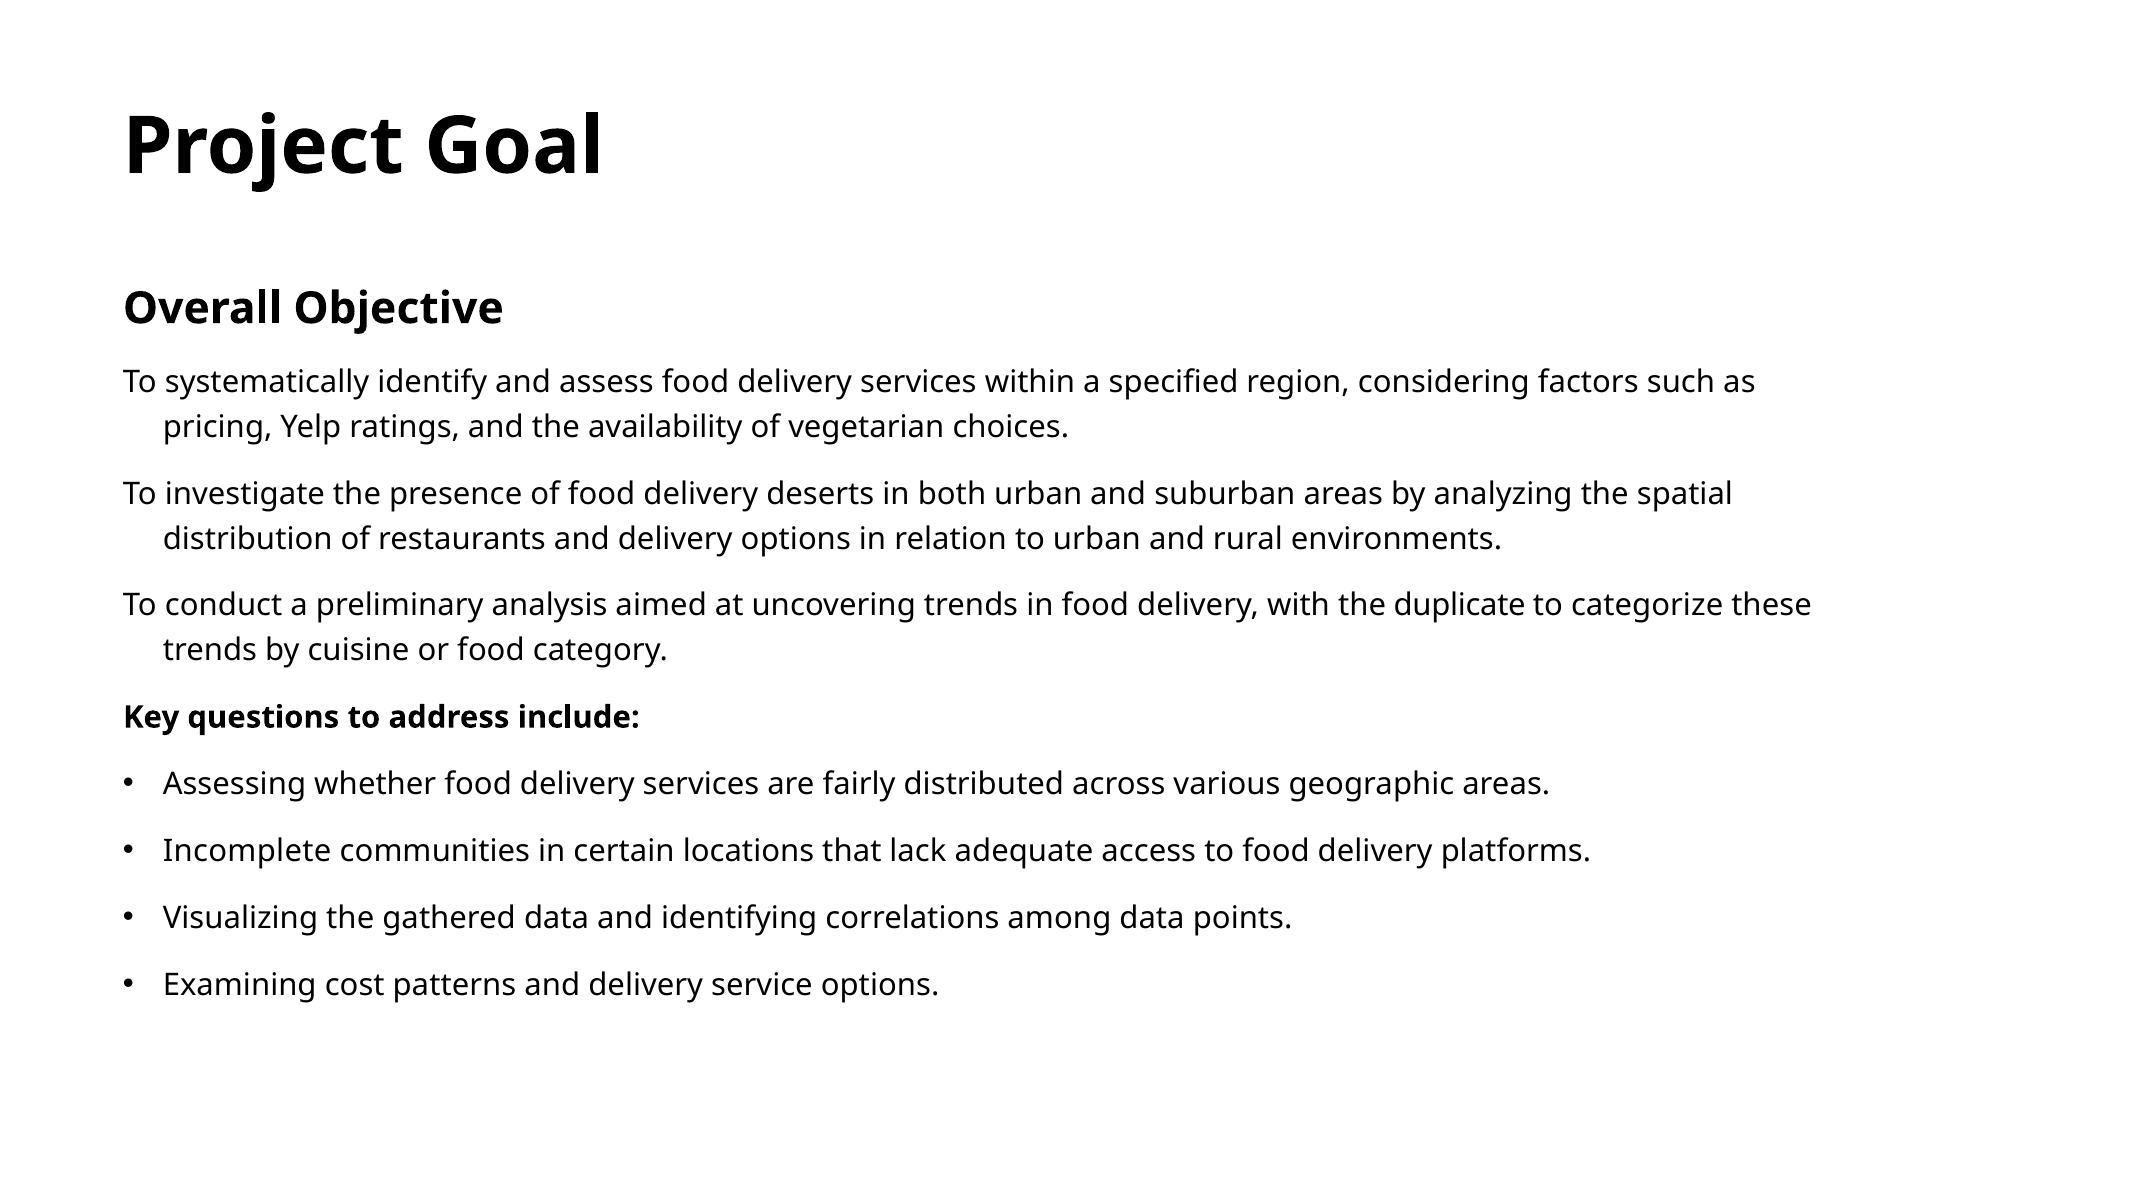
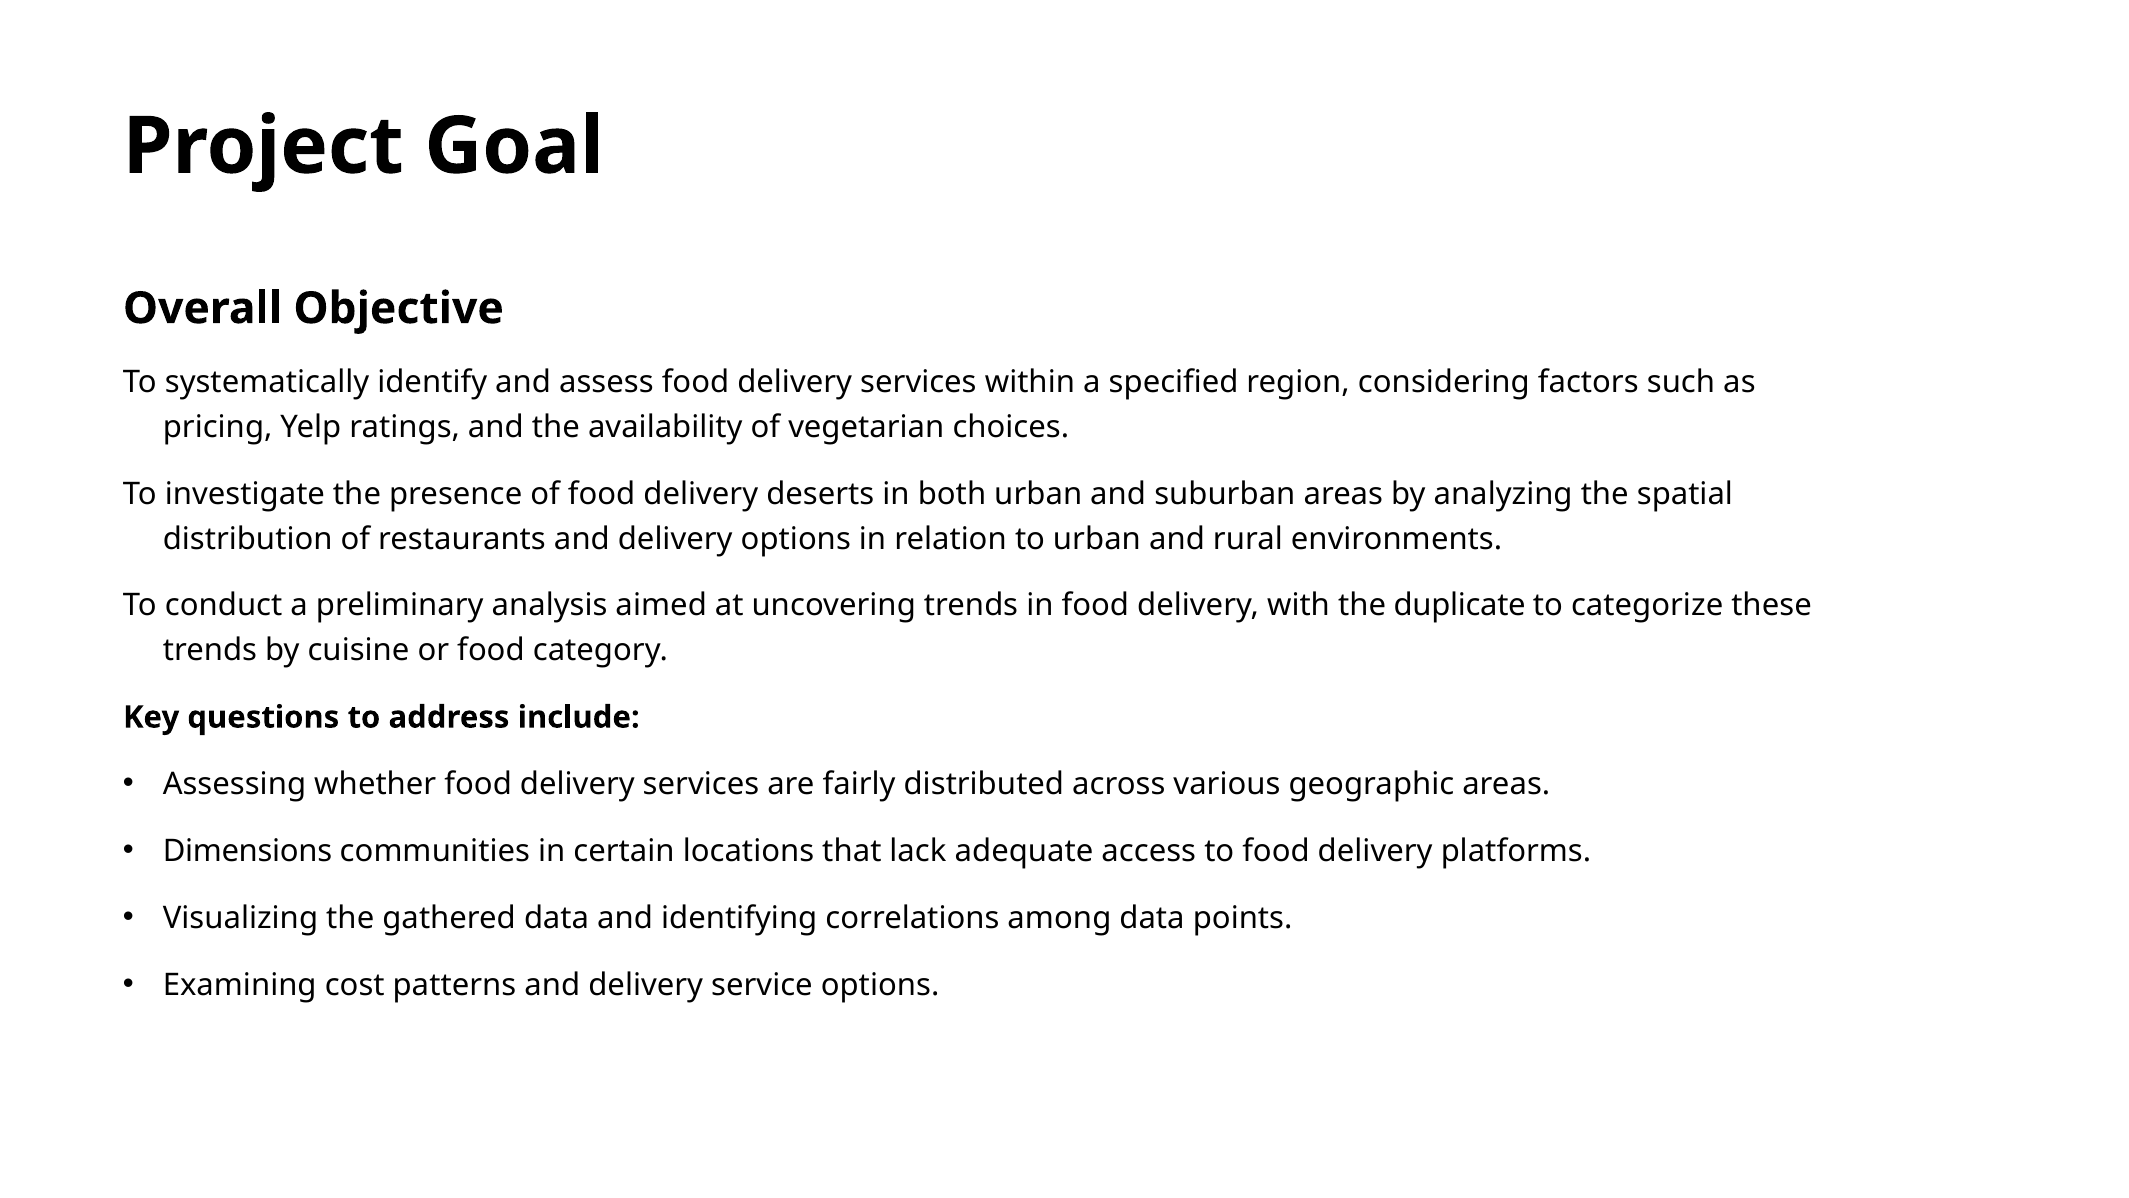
Incomplete: Incomplete -> Dimensions
